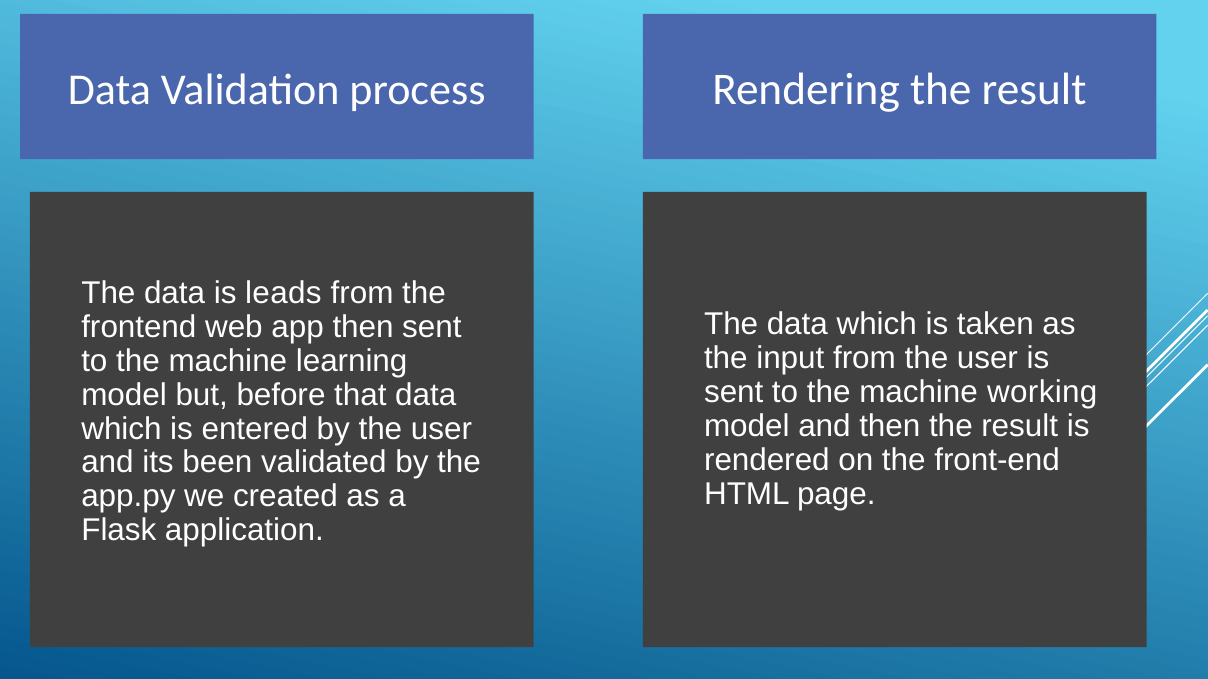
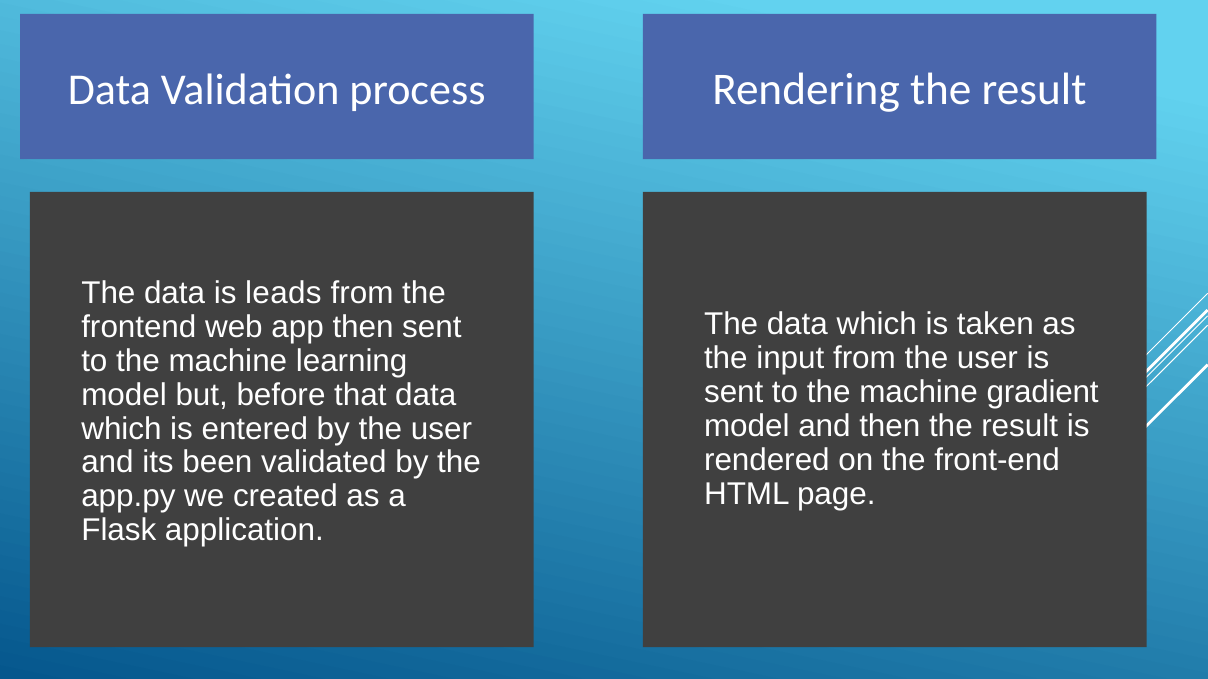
working: working -> gradient
